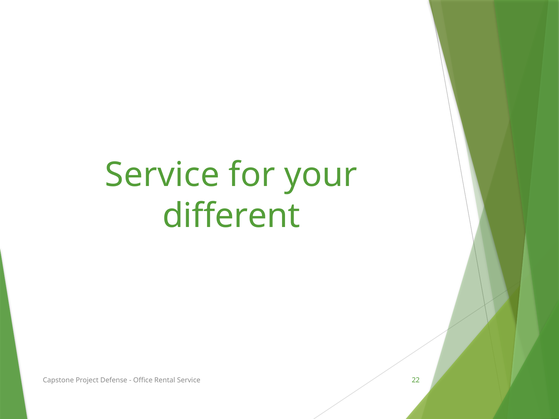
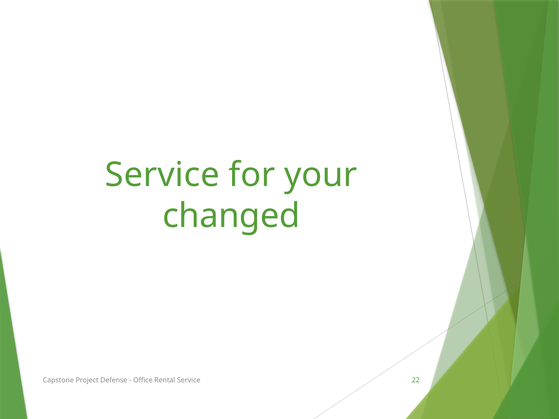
different: different -> changed
